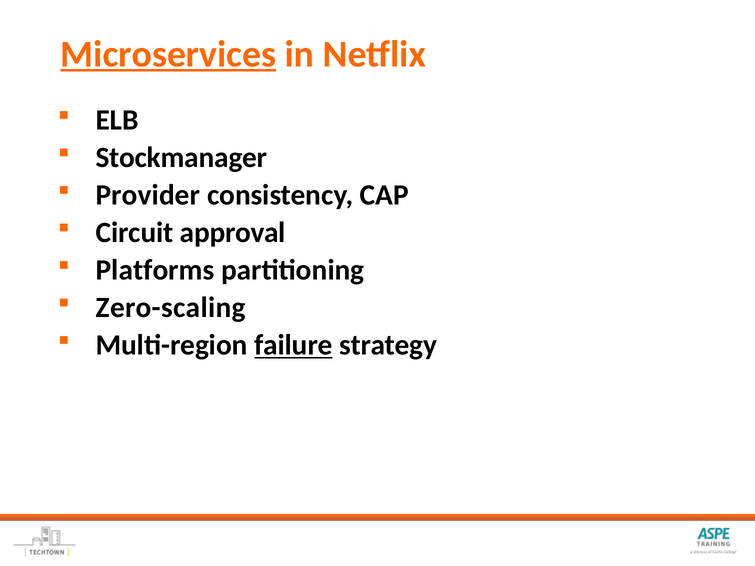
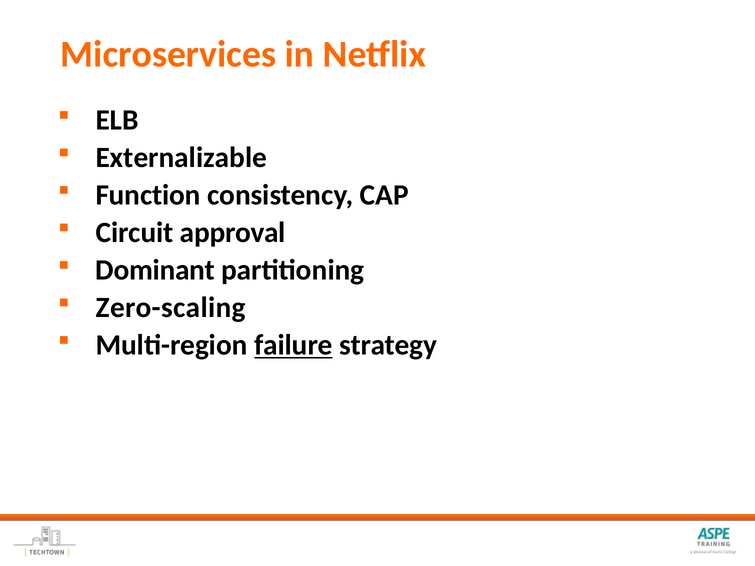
Microservices underline: present -> none
Stockmanager: Stockmanager -> Externalizable
Provider: Provider -> Function
Platforms: Platforms -> Dominant
